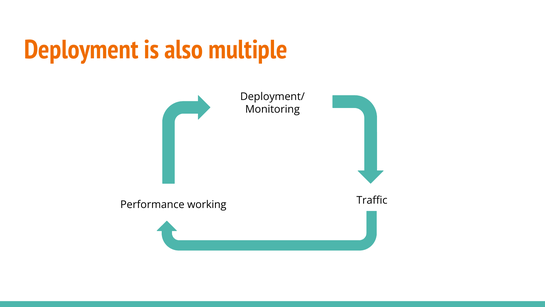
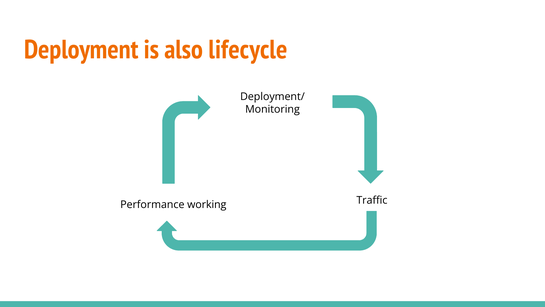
multiple: multiple -> lifecycle
